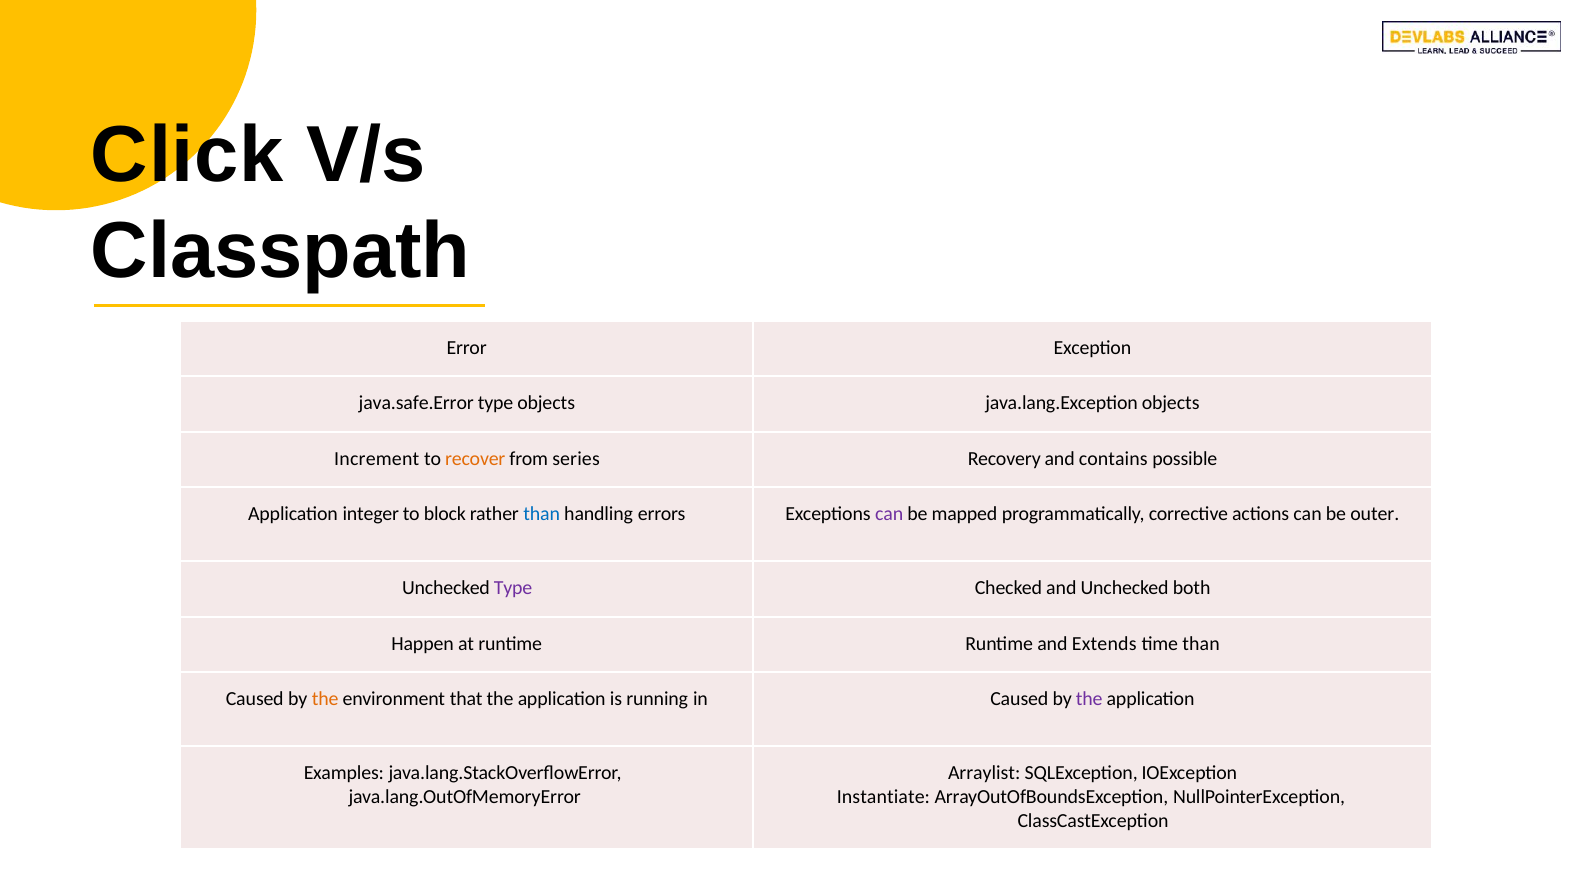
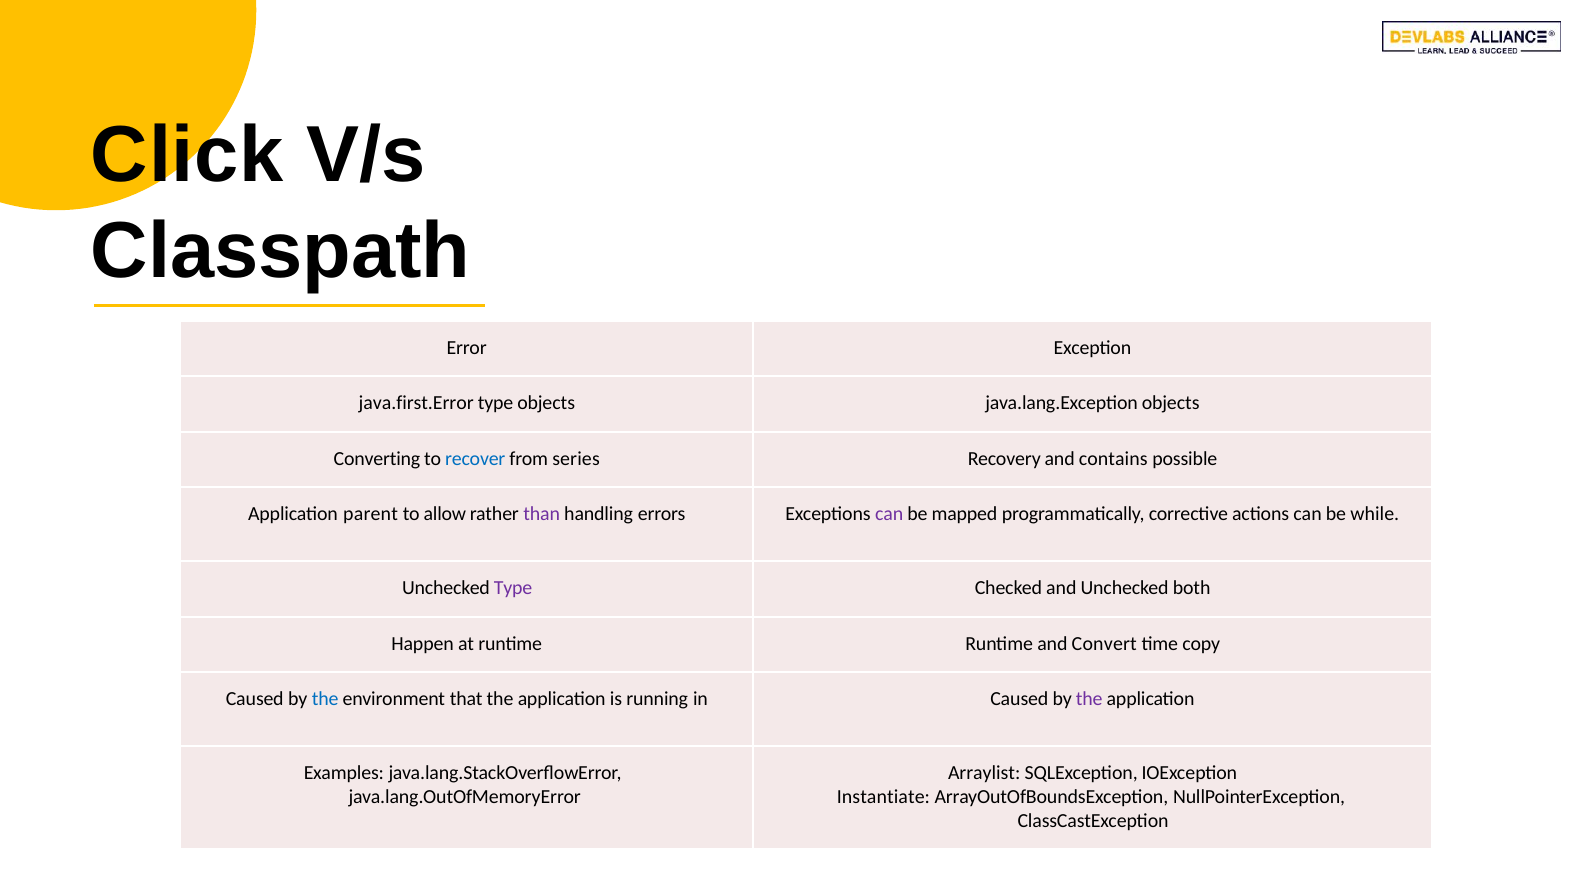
java.safe.Error: java.safe.Error -> java.first.Error
Increment: Increment -> Converting
recover colour: orange -> blue
integer: integer -> parent
block: block -> allow
than at (542, 514) colour: blue -> purple
outer: outer -> while
Extends: Extends -> Convert
time than: than -> copy
the at (325, 699) colour: orange -> blue
